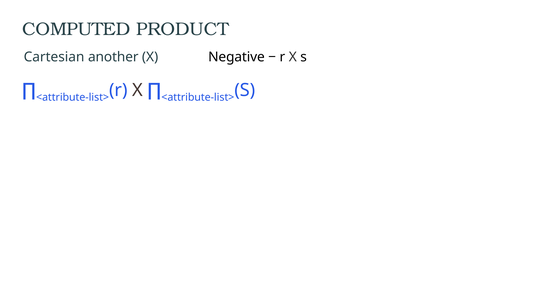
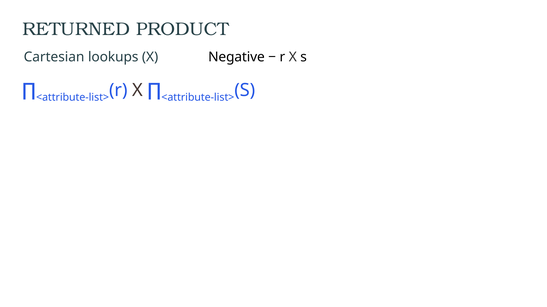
COMPUTED: COMPUTED -> RETURNED
another: another -> lookups
